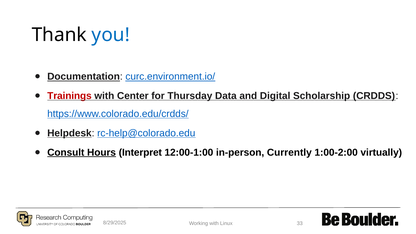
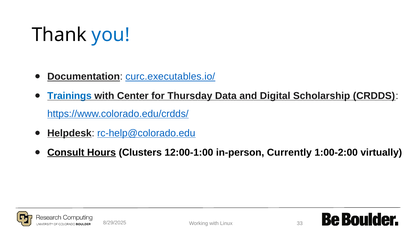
curc.environment.io/: curc.environment.io/ -> curc.executables.io/
Trainings colour: red -> blue
Interpret: Interpret -> Clusters
